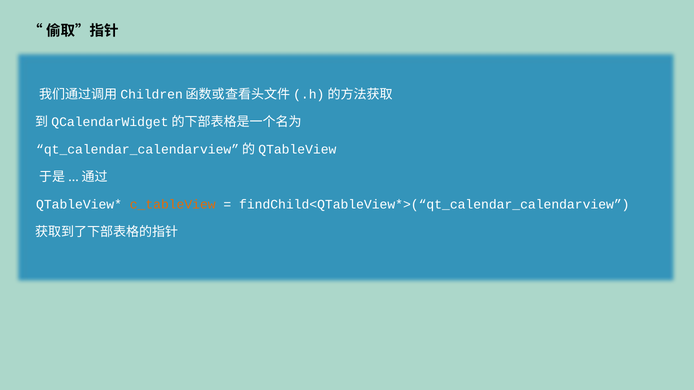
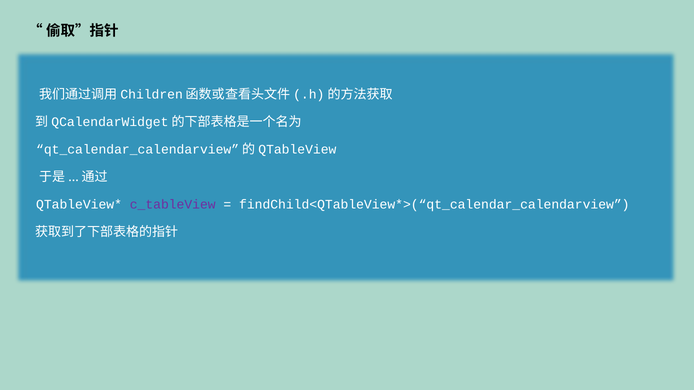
c_tableView colour: orange -> purple
